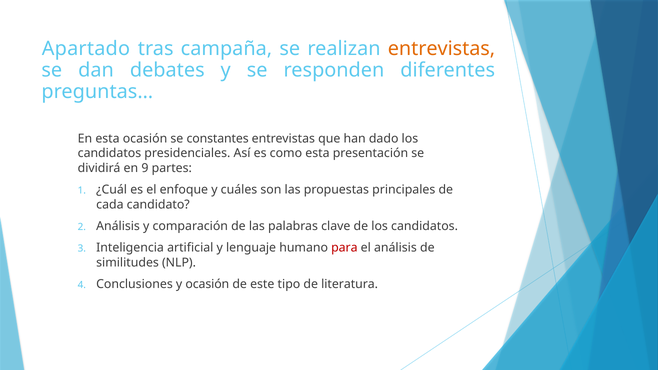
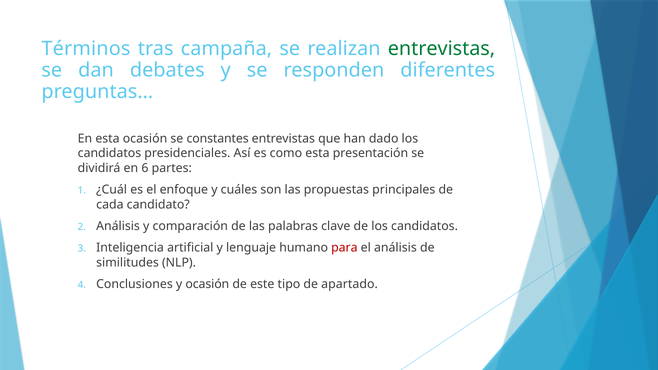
Apartado: Apartado -> Términos
entrevistas at (441, 49) colour: orange -> green
9: 9 -> 6
literatura: literatura -> apartado
